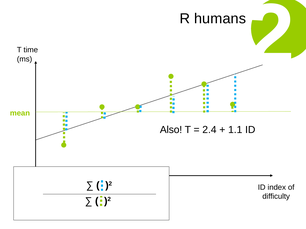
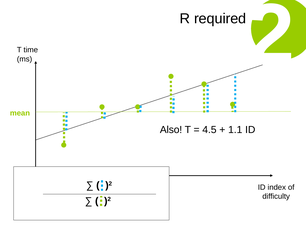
humans: humans -> required
2.4: 2.4 -> 4.5
